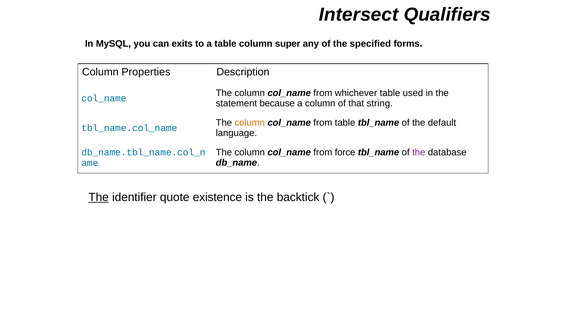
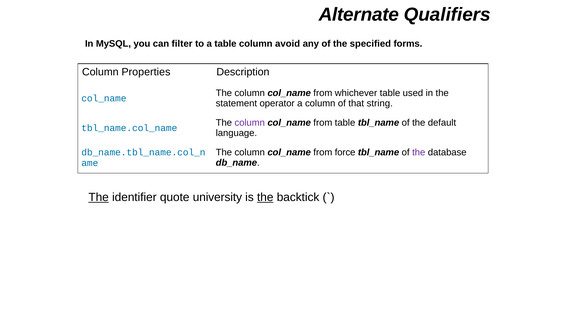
Intersect: Intersect -> Alternate
exits: exits -> filter
super: super -> avoid
because: because -> operator
column at (250, 123) colour: orange -> purple
existence: existence -> university
the at (265, 198) underline: none -> present
